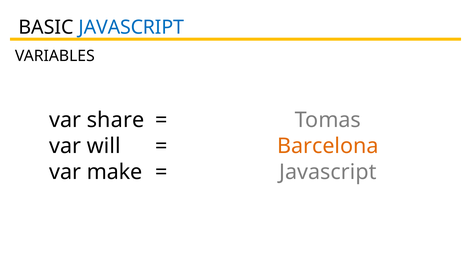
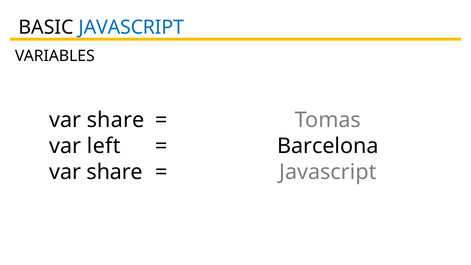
will: will -> left
Barcelona colour: orange -> black
make at (115, 172): make -> share
